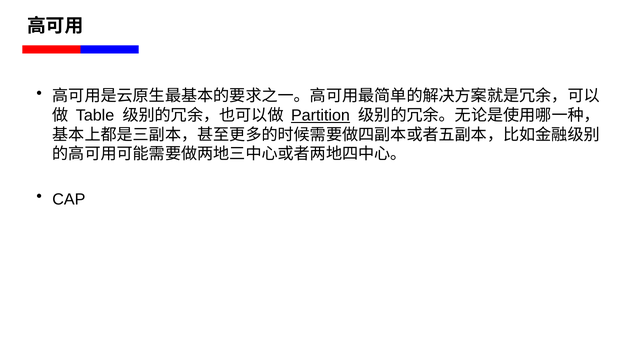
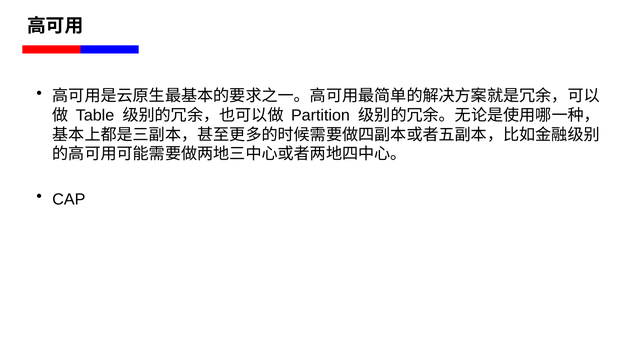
Partition underline: present -> none
